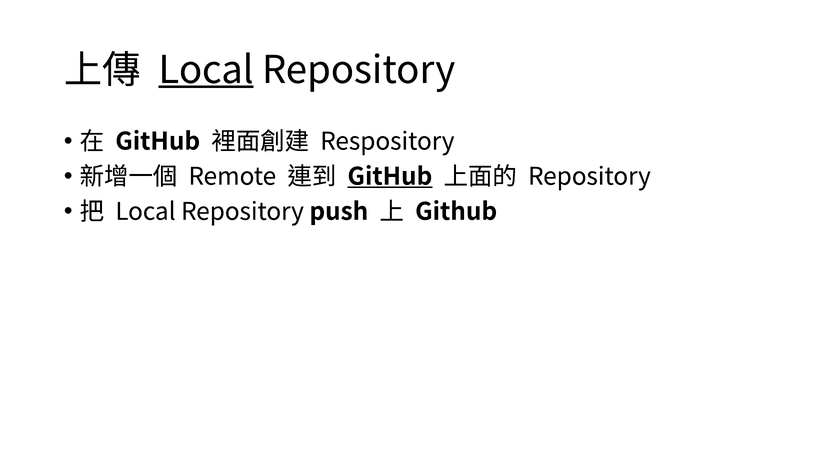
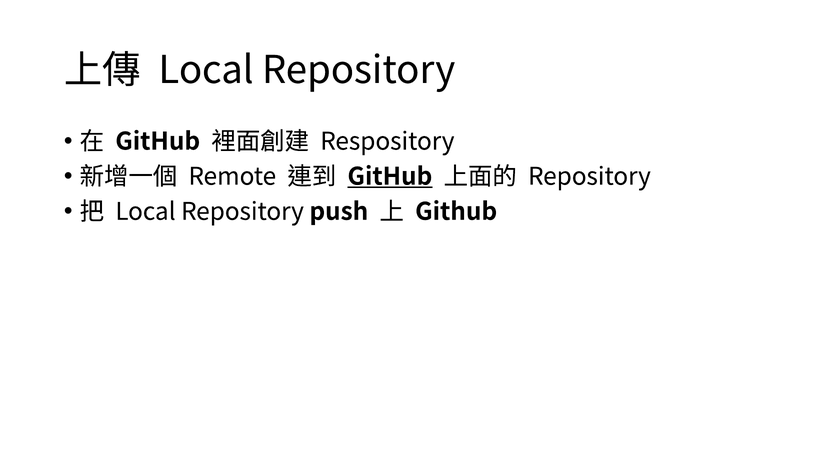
Local at (206, 70) underline: present -> none
